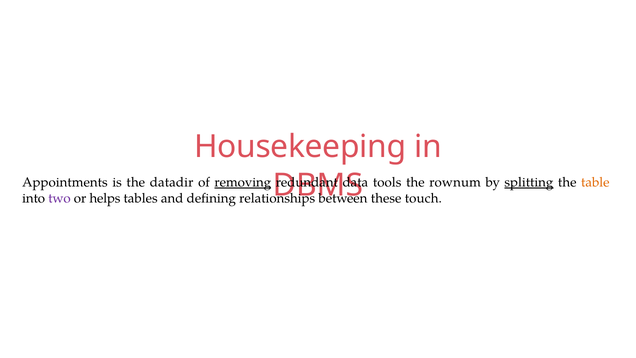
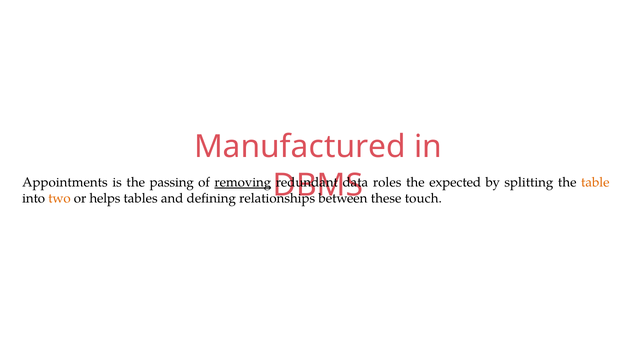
Housekeeping: Housekeeping -> Manufactured
datadir: datadir -> passing
tools: tools -> roles
rownum: rownum -> expected
splitting underline: present -> none
two colour: purple -> orange
